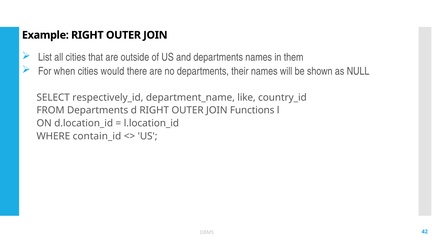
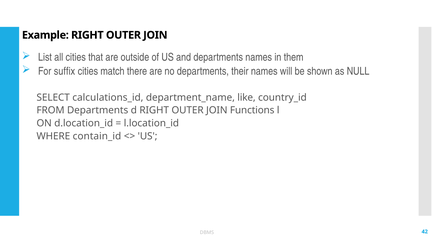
when: when -> suffix
would: would -> match
respectively_id: respectively_id -> calculations_id
